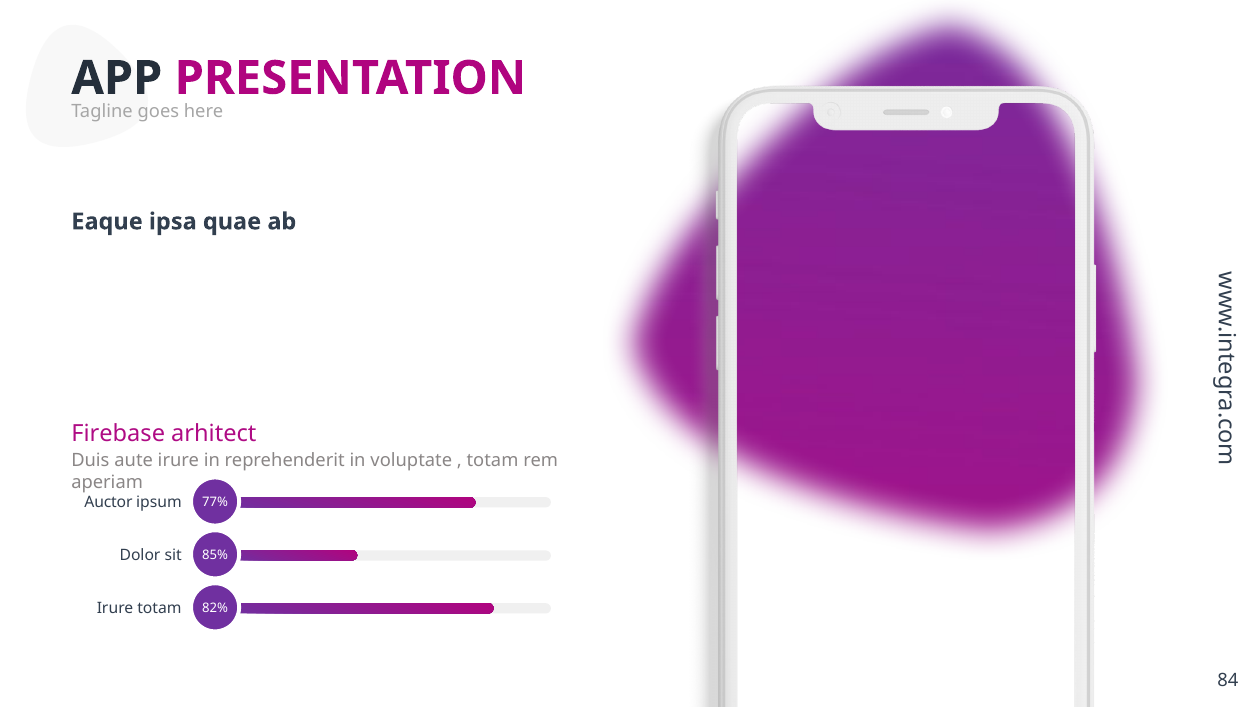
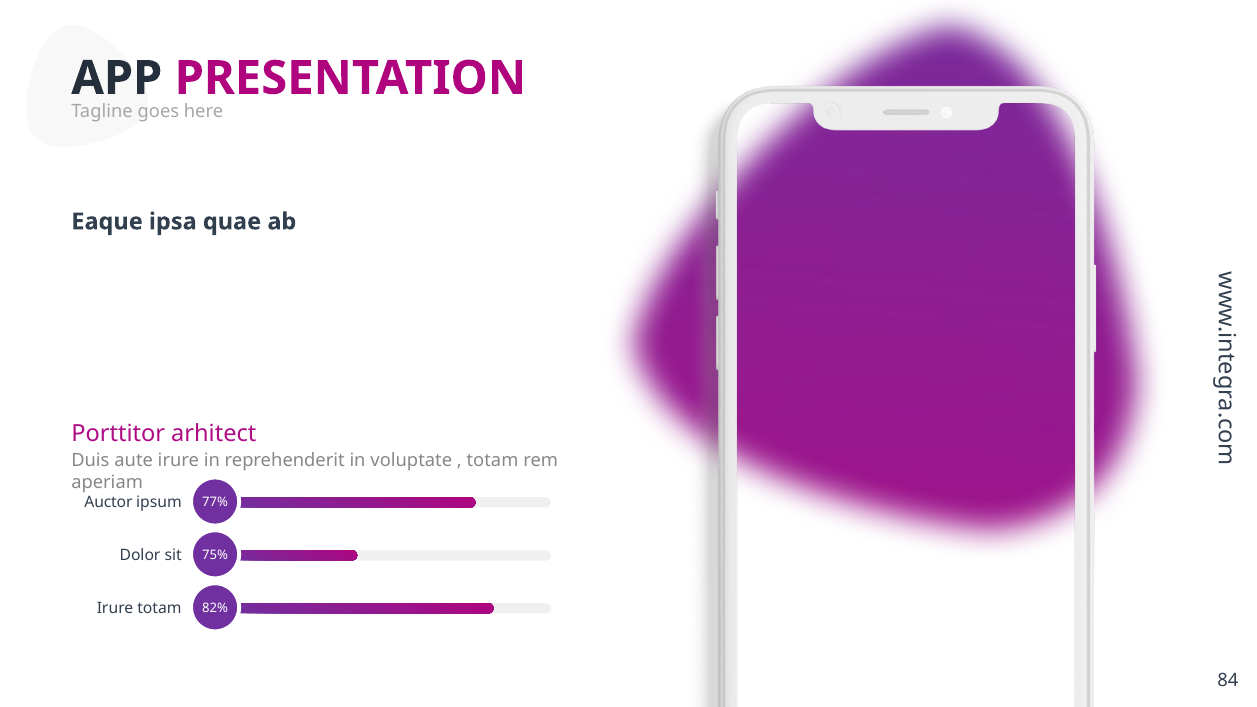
Firebase: Firebase -> Porttitor
85%: 85% -> 75%
